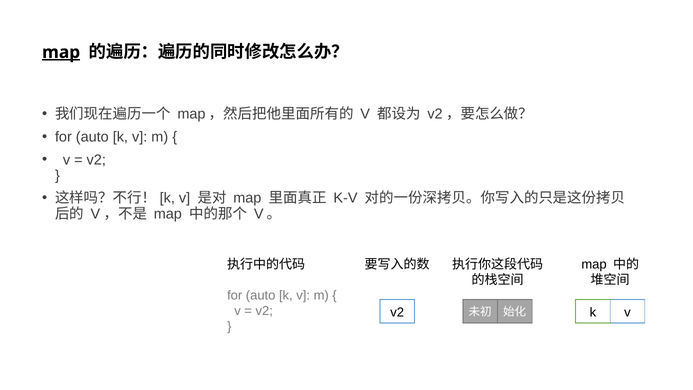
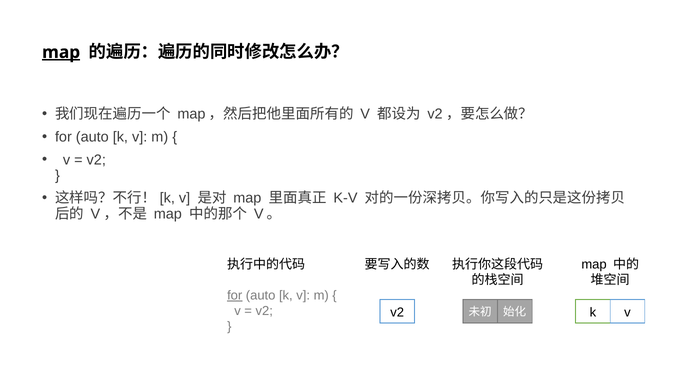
for at (235, 295) underline: none -> present
